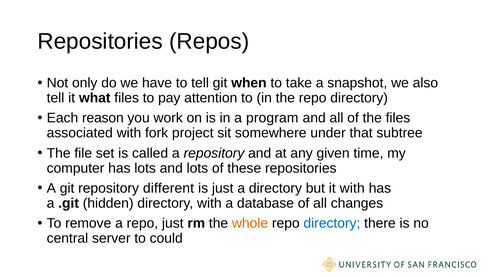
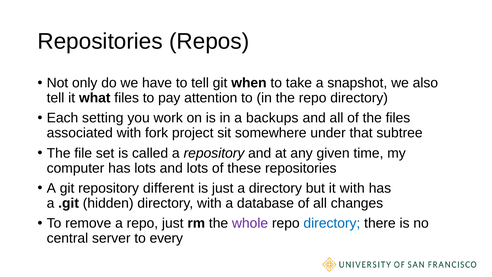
reason: reason -> setting
program: program -> backups
whole colour: orange -> purple
could: could -> every
